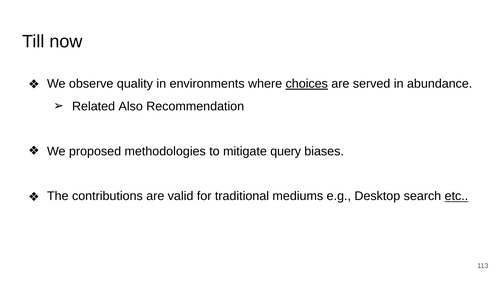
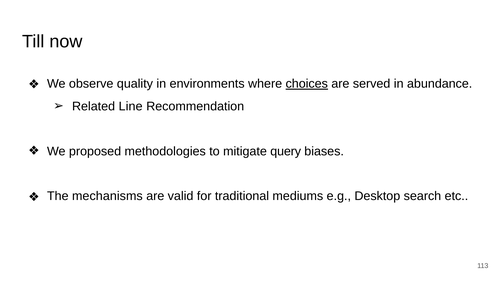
Also: Also -> Line
contributions: contributions -> mechanisms
etc underline: present -> none
